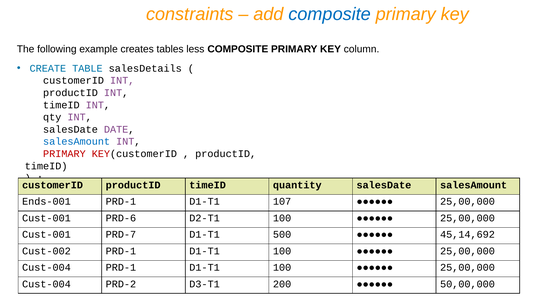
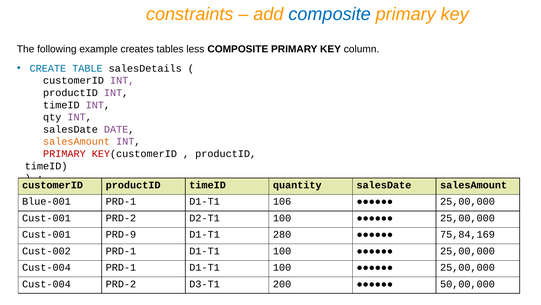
salesAmount at (77, 141) colour: blue -> orange
Ends-001: Ends-001 -> Blue-001
107: 107 -> 106
Cust-001 PRD-6: PRD-6 -> PRD-2
PRD-7: PRD-7 -> PRD-9
500: 500 -> 280
45,14,692: 45,14,692 -> 75,84,169
